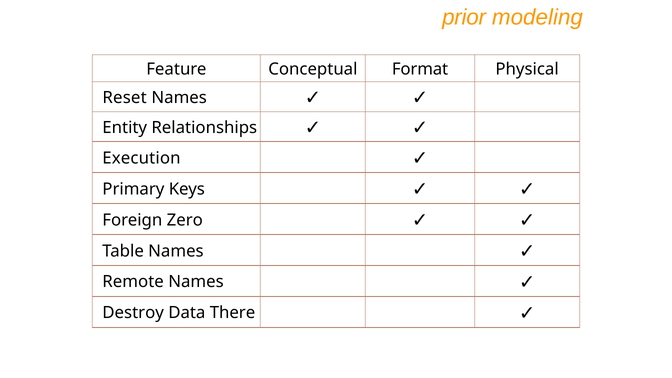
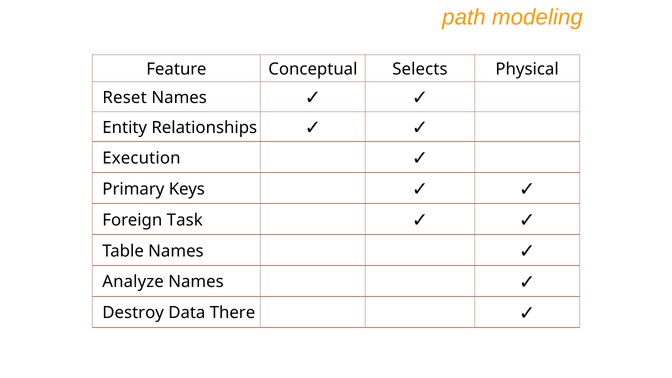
prior: prior -> path
Format: Format -> Selects
Zero: Zero -> Task
Remote: Remote -> Analyze
